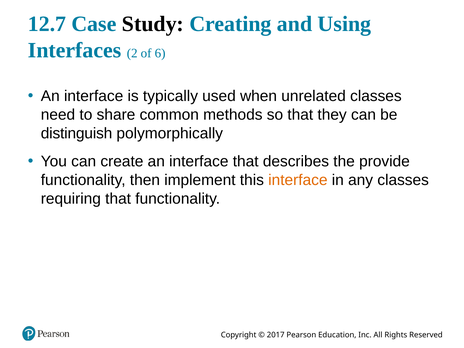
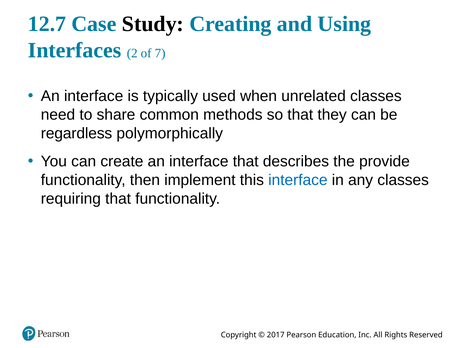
6: 6 -> 7
distinguish: distinguish -> regardless
interface at (298, 180) colour: orange -> blue
